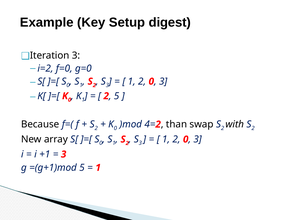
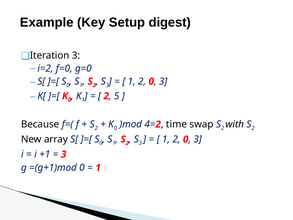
than: than -> time
=(g+1)mod 5: 5 -> 0
